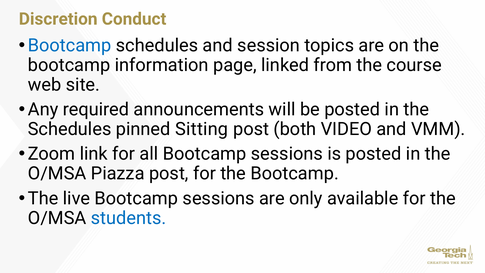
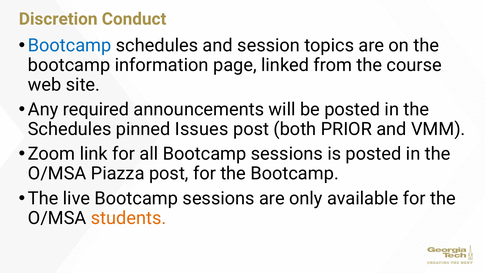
Sitting: Sitting -> Issues
VIDEO: VIDEO -> PRIOR
students colour: blue -> orange
